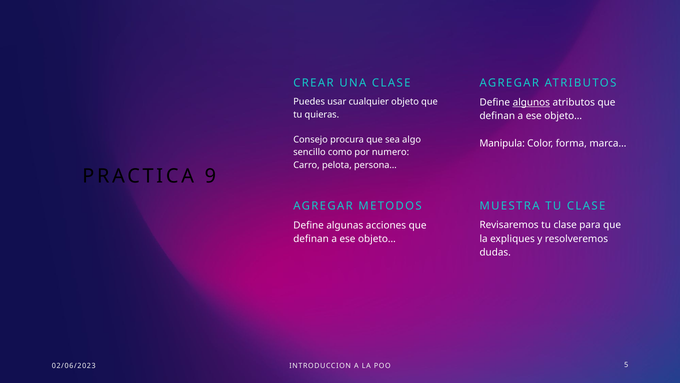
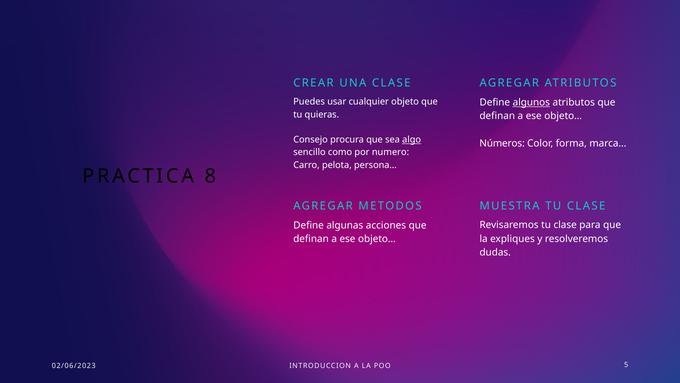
algo underline: none -> present
Manipula: Manipula -> Números
9: 9 -> 8
